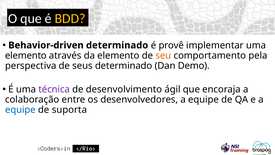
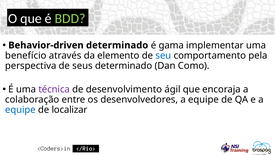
BDD colour: yellow -> light green
provê: provê -> gama
elemento at (26, 55): elemento -> benefício
seu colour: orange -> blue
Demo: Demo -> Como
suporta: suporta -> localizar
